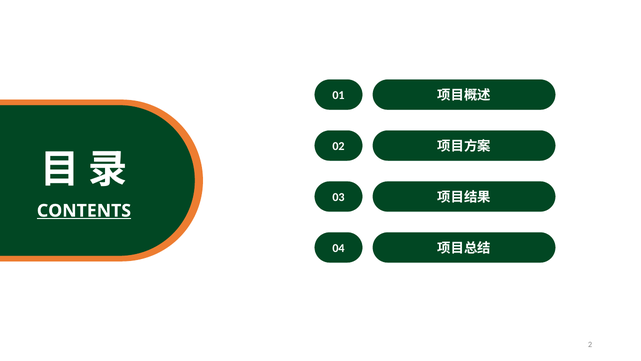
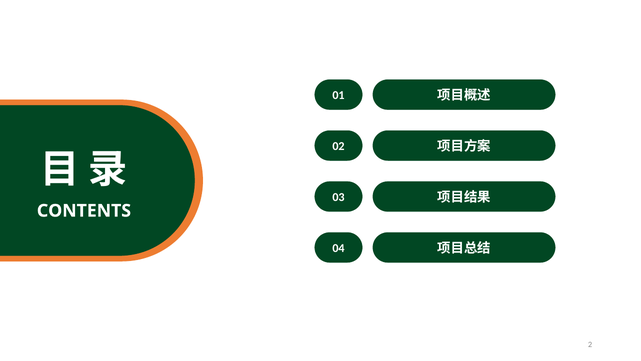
CONTENTS underline: present -> none
